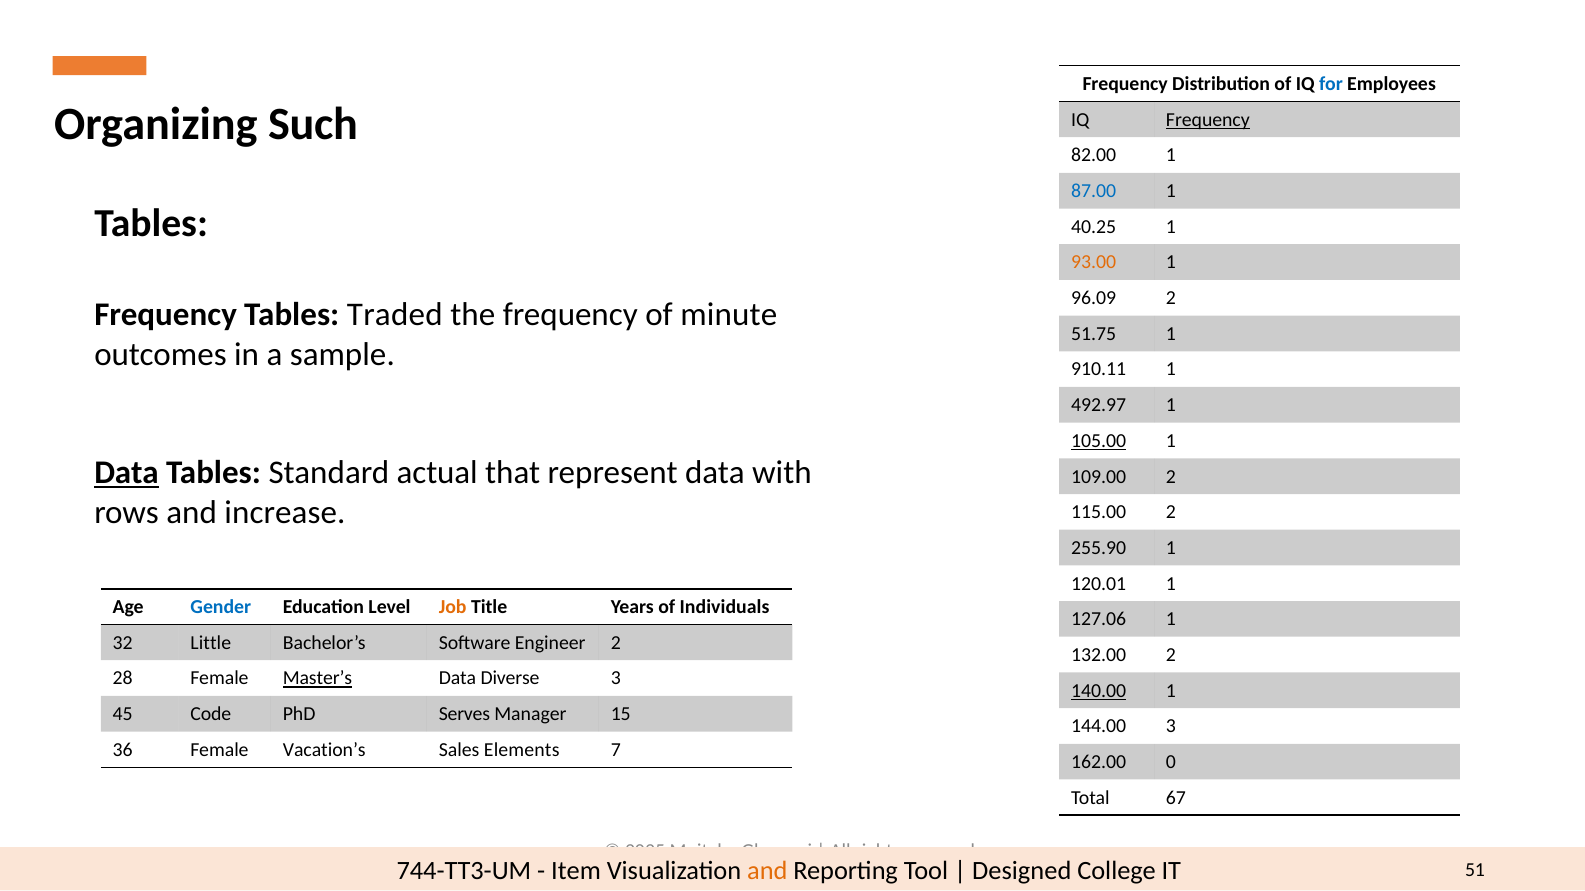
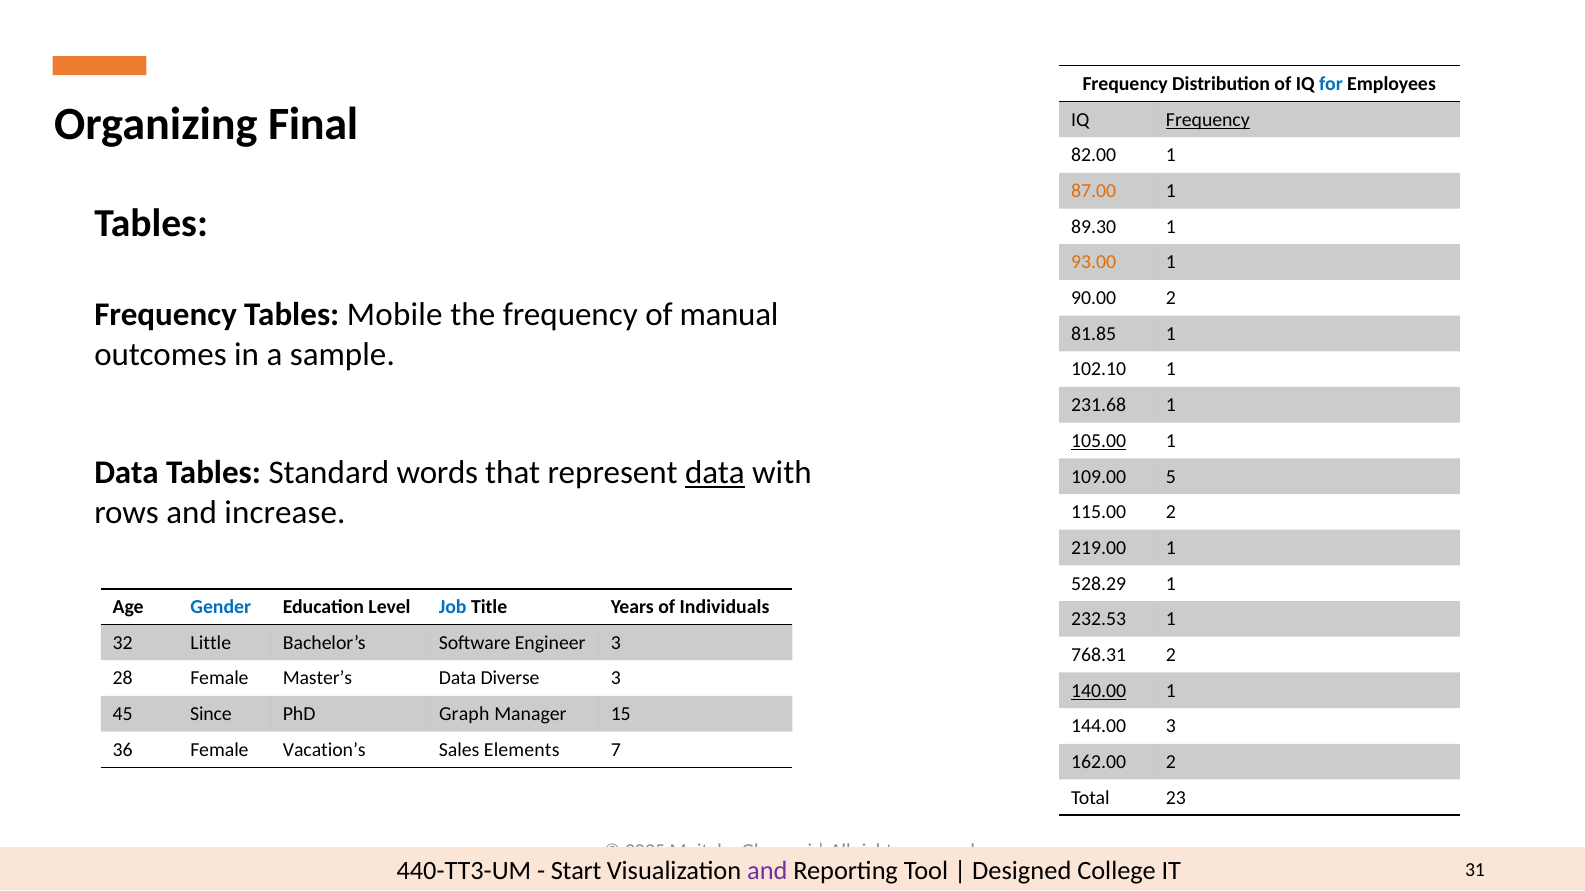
Such: Such -> Final
87.00 colour: blue -> orange
40.25: 40.25 -> 89.30
96.09: 96.09 -> 90.00
Traded: Traded -> Mobile
minute: minute -> manual
51.75: 51.75 -> 81.85
910.11: 910.11 -> 102.10
492.97: 492.97 -> 231.68
Data at (126, 473) underline: present -> none
actual: actual -> words
data at (715, 473) underline: none -> present
109.00 2: 2 -> 5
255.90: 255.90 -> 219.00
120.01: 120.01 -> 528.29
Job colour: orange -> blue
127.06: 127.06 -> 232.53
Engineer 2: 2 -> 3
132.00: 132.00 -> 768.31
Master’s underline: present -> none
Code: Code -> Since
Serves: Serves -> Graph
162.00 0: 0 -> 2
67: 67 -> 23
744-TT3-UM: 744-TT3-UM -> 440-TT3-UM
Item: Item -> Start
and at (767, 871) colour: orange -> purple
51: 51 -> 31
